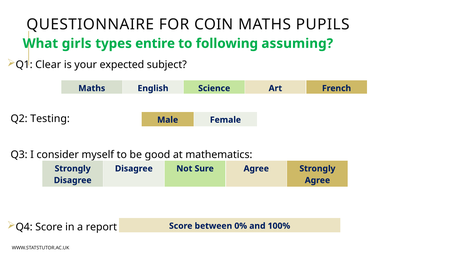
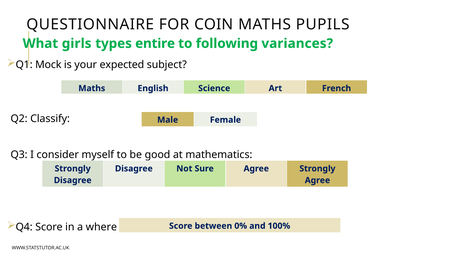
assuming: assuming -> variances
Q1 Clear: Clear -> Mock
Testing: Testing -> Classify
report: report -> where
